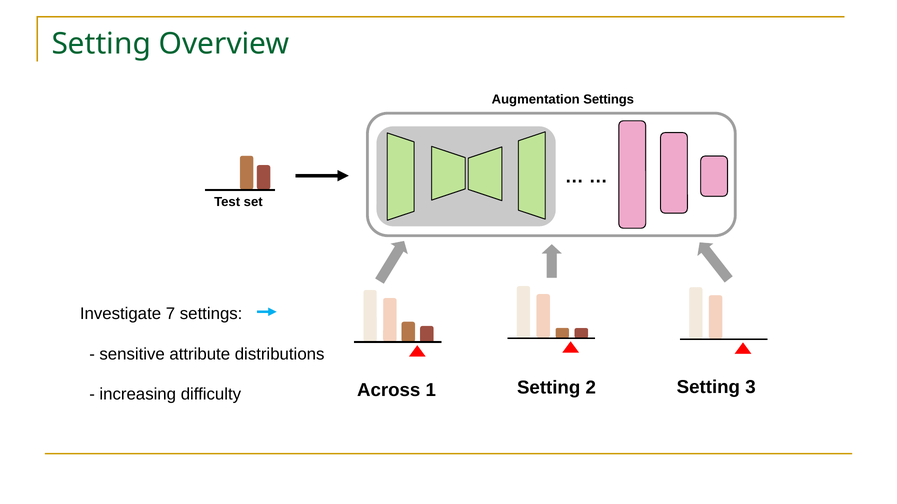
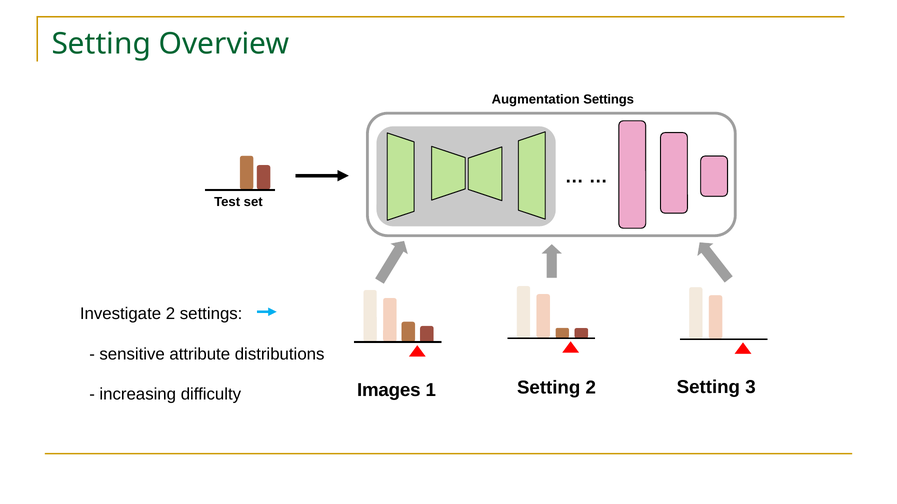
Investigate 7: 7 -> 2
Across: Across -> Images
